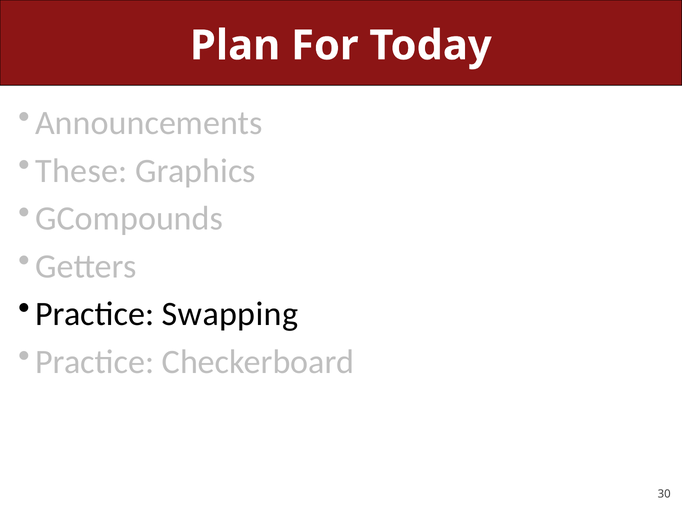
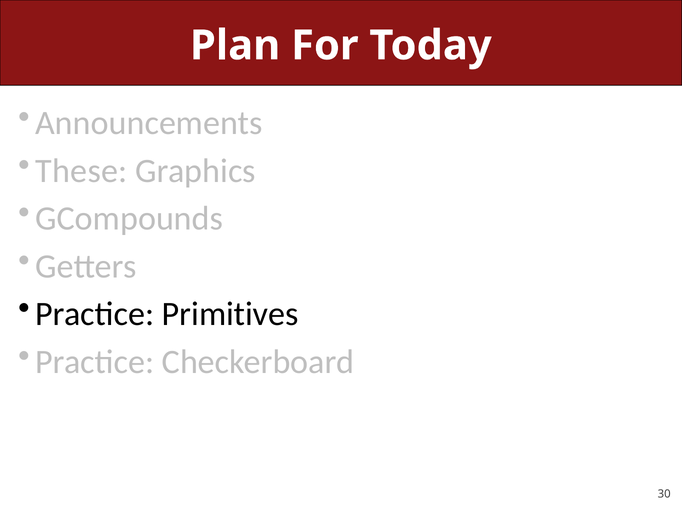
Swapping: Swapping -> Primitives
